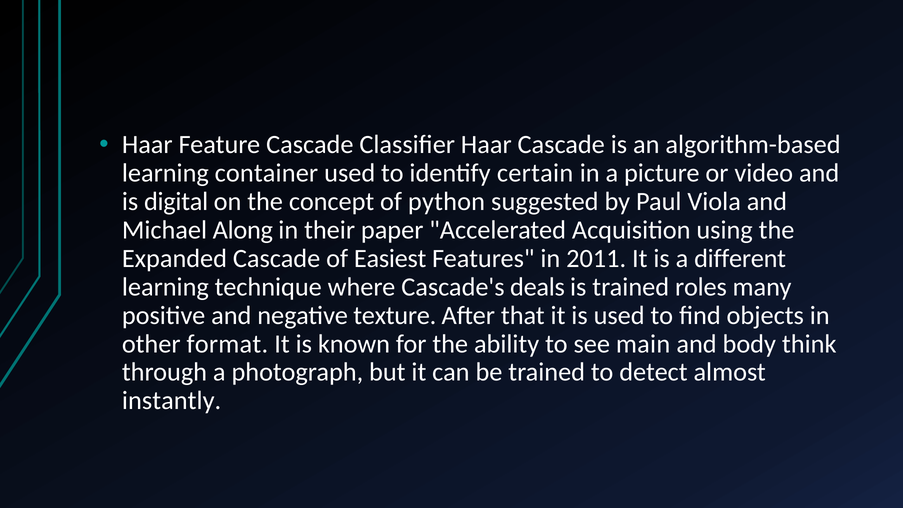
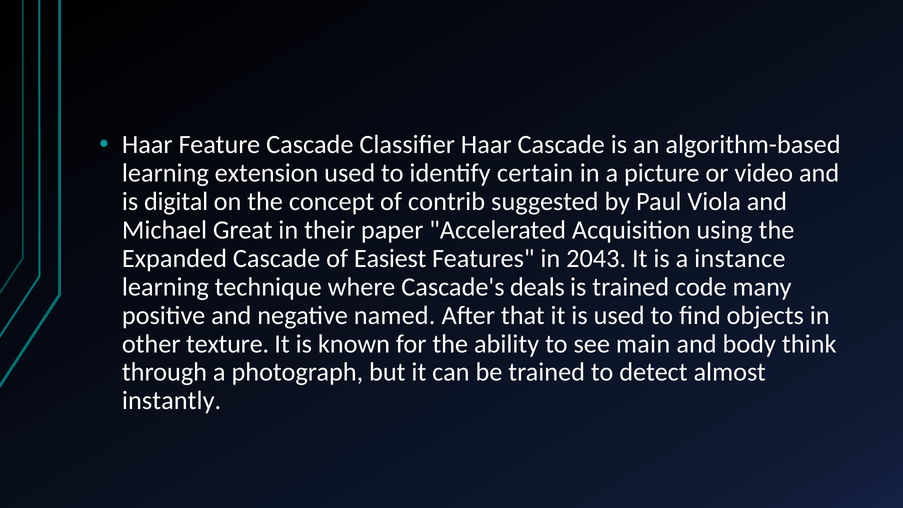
container: container -> extension
python: python -> contrib
Along: Along -> Great
2011: 2011 -> 2043
different: different -> instance
roles: roles -> code
texture: texture -> named
format: format -> texture
